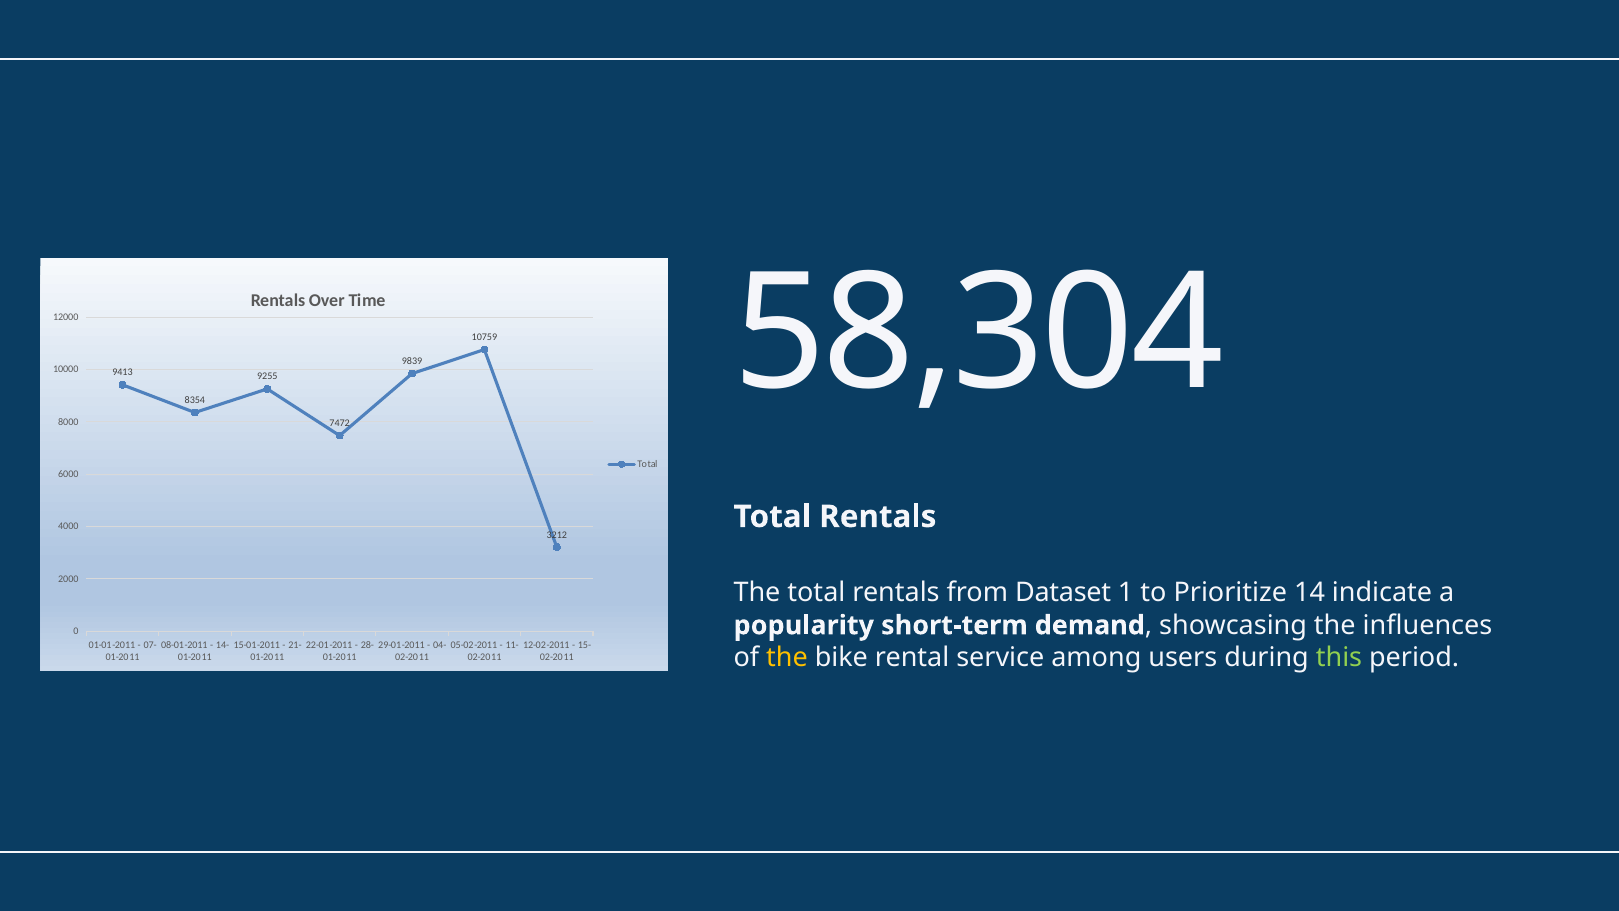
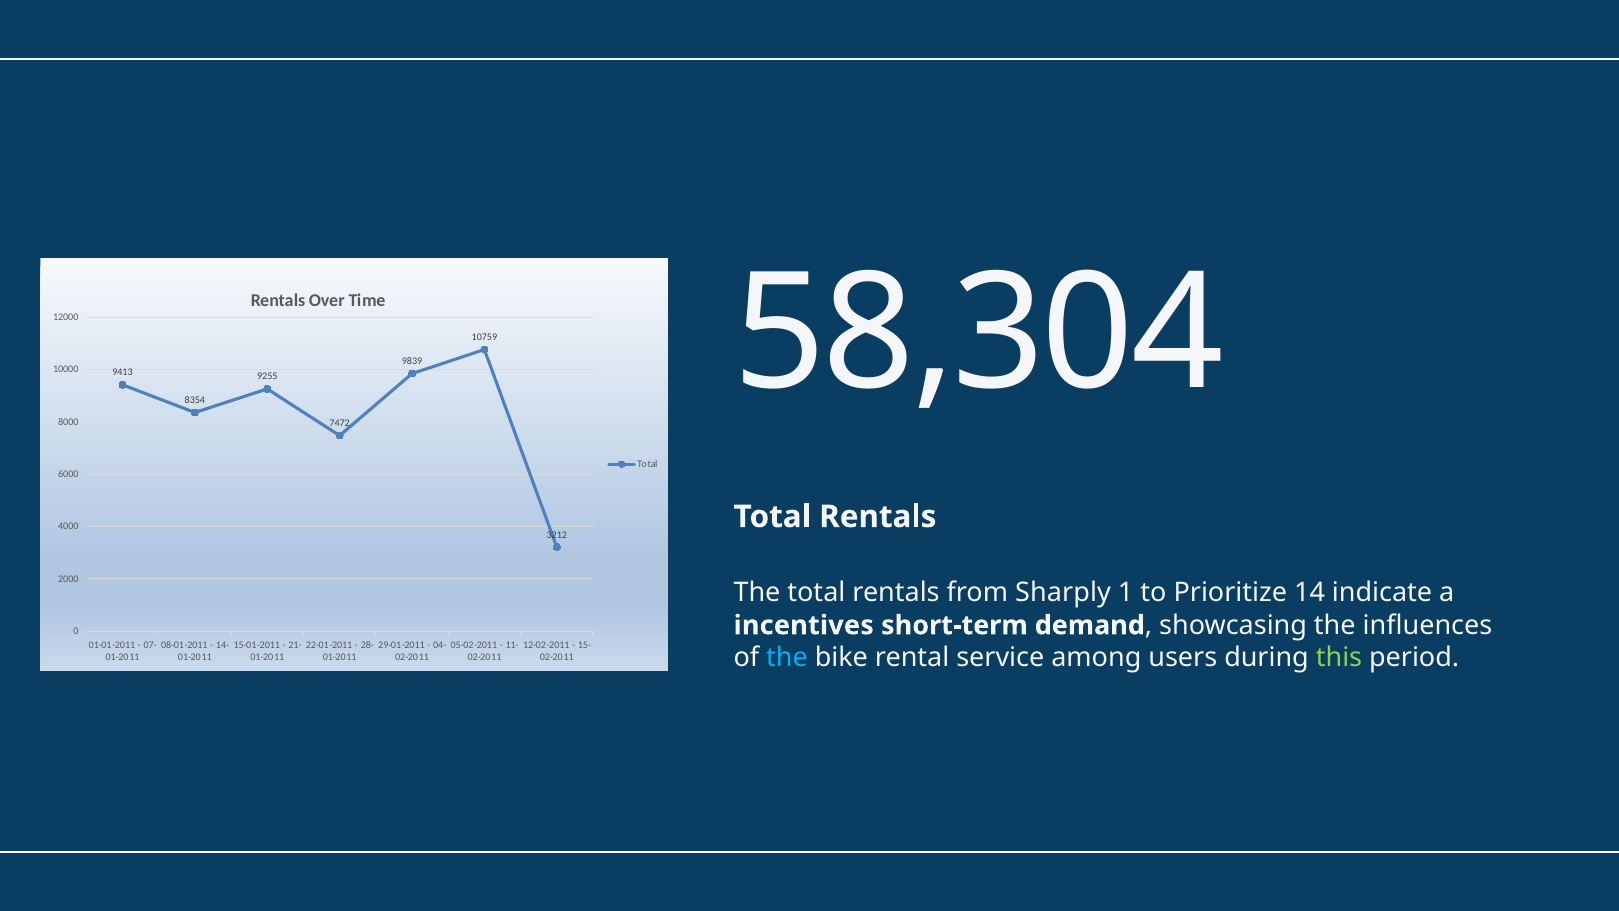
Dataset: Dataset -> Sharply
popularity: popularity -> incentives
the at (787, 658) colour: yellow -> light blue
